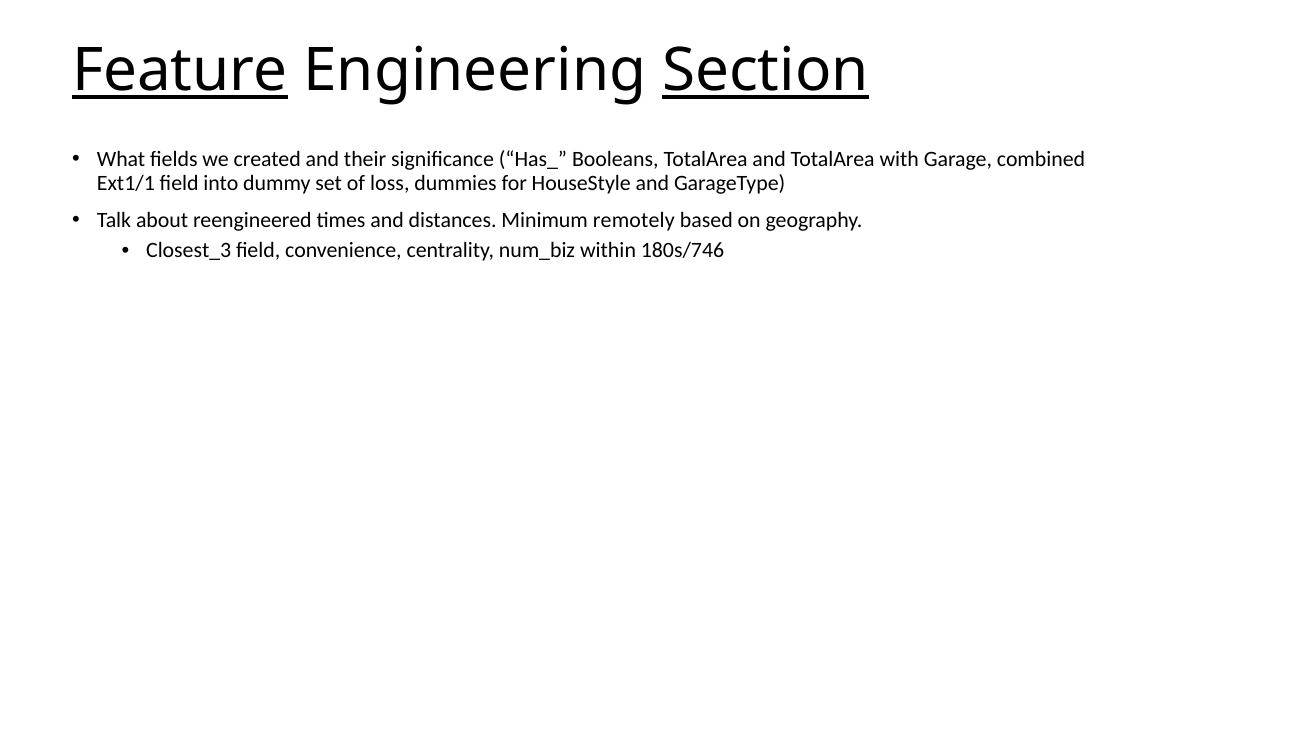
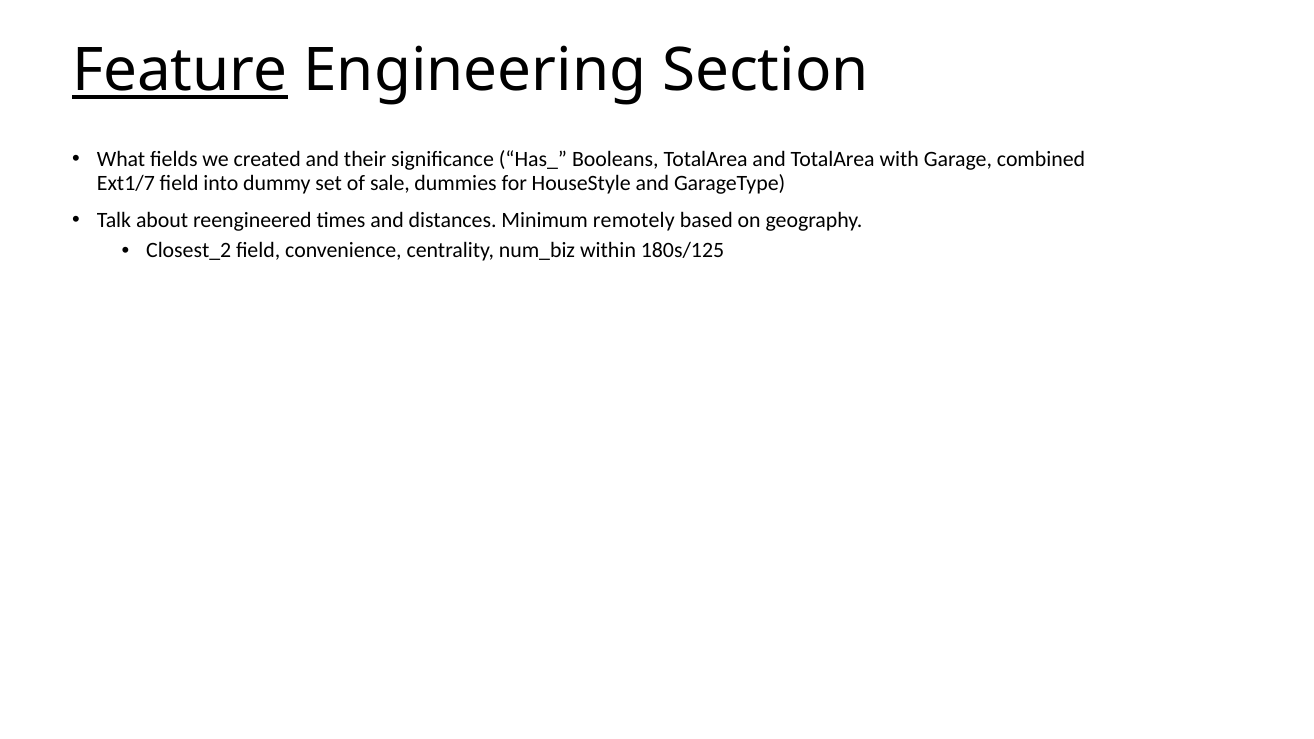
Section underline: present -> none
Ext1/1: Ext1/1 -> Ext1/7
loss: loss -> sale
Closest_3: Closest_3 -> Closest_2
180s/746: 180s/746 -> 180s/125
